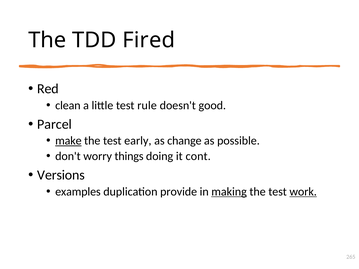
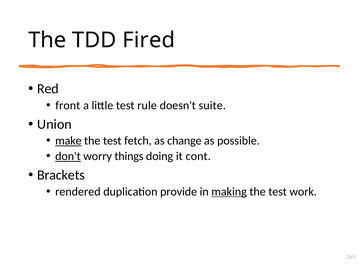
clean: clean -> front
good: good -> suite
Parcel: Parcel -> Union
early: early -> fetch
don't underline: none -> present
Versions: Versions -> Brackets
examples: examples -> rendered
work underline: present -> none
